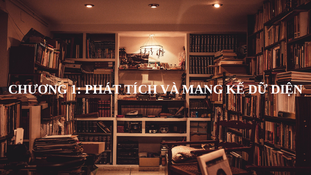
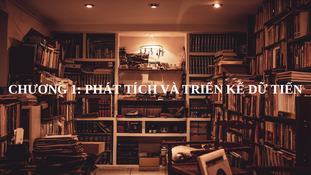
MANG: MANG -> TRIỂN
DIỆN: DIỆN -> TIẾN
